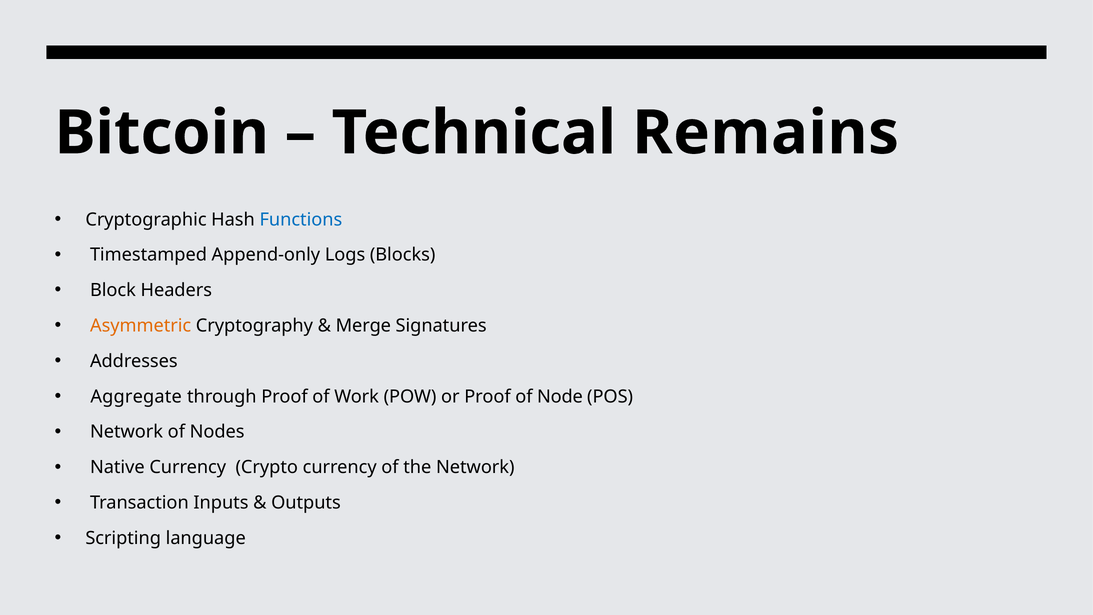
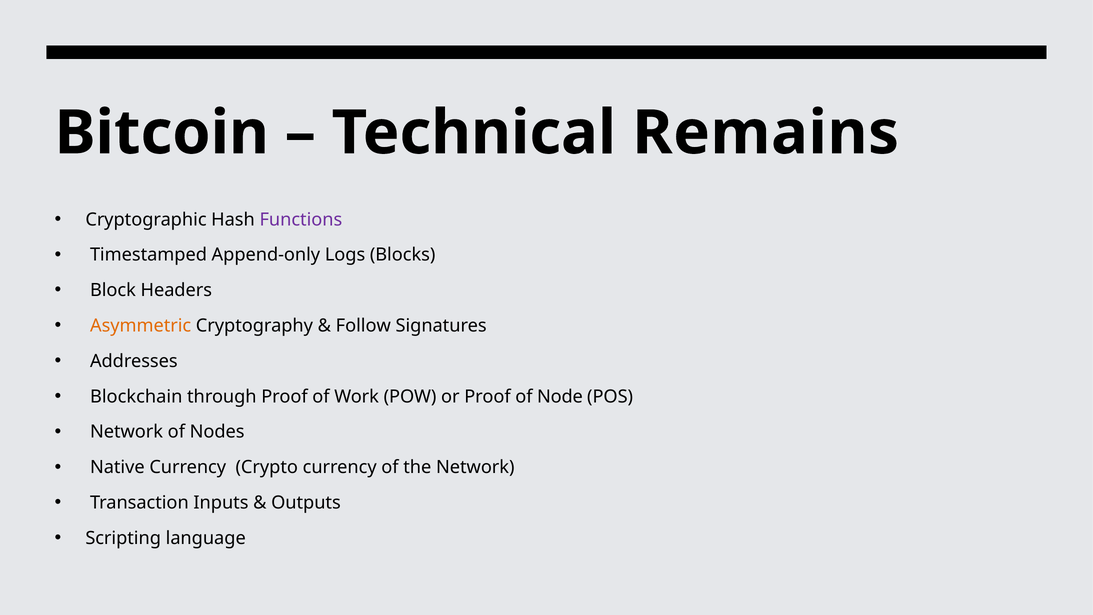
Functions colour: blue -> purple
Merge: Merge -> Follow
Aggregate: Aggregate -> Blockchain
